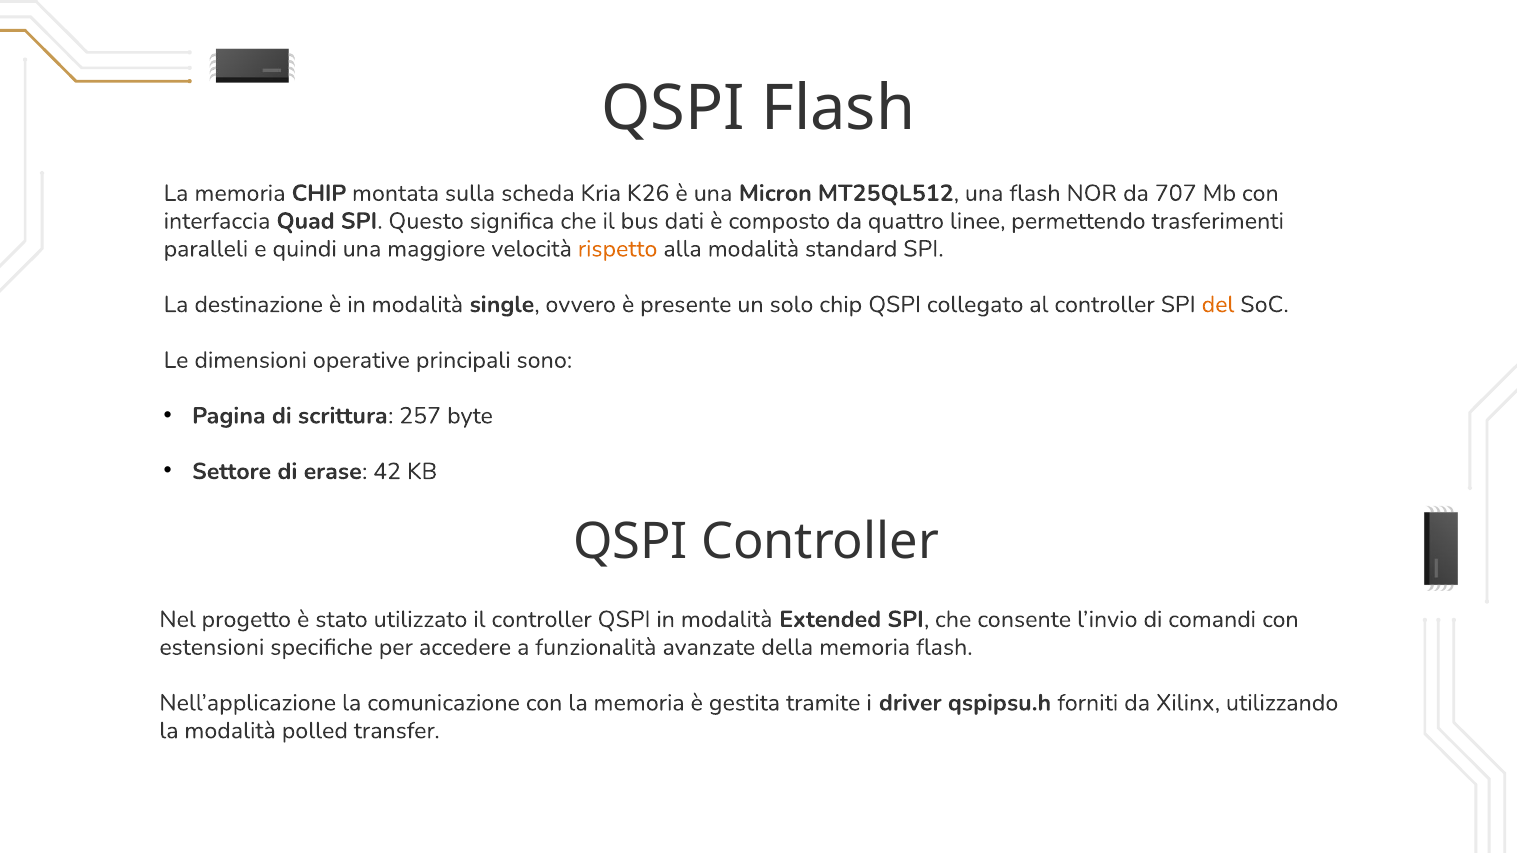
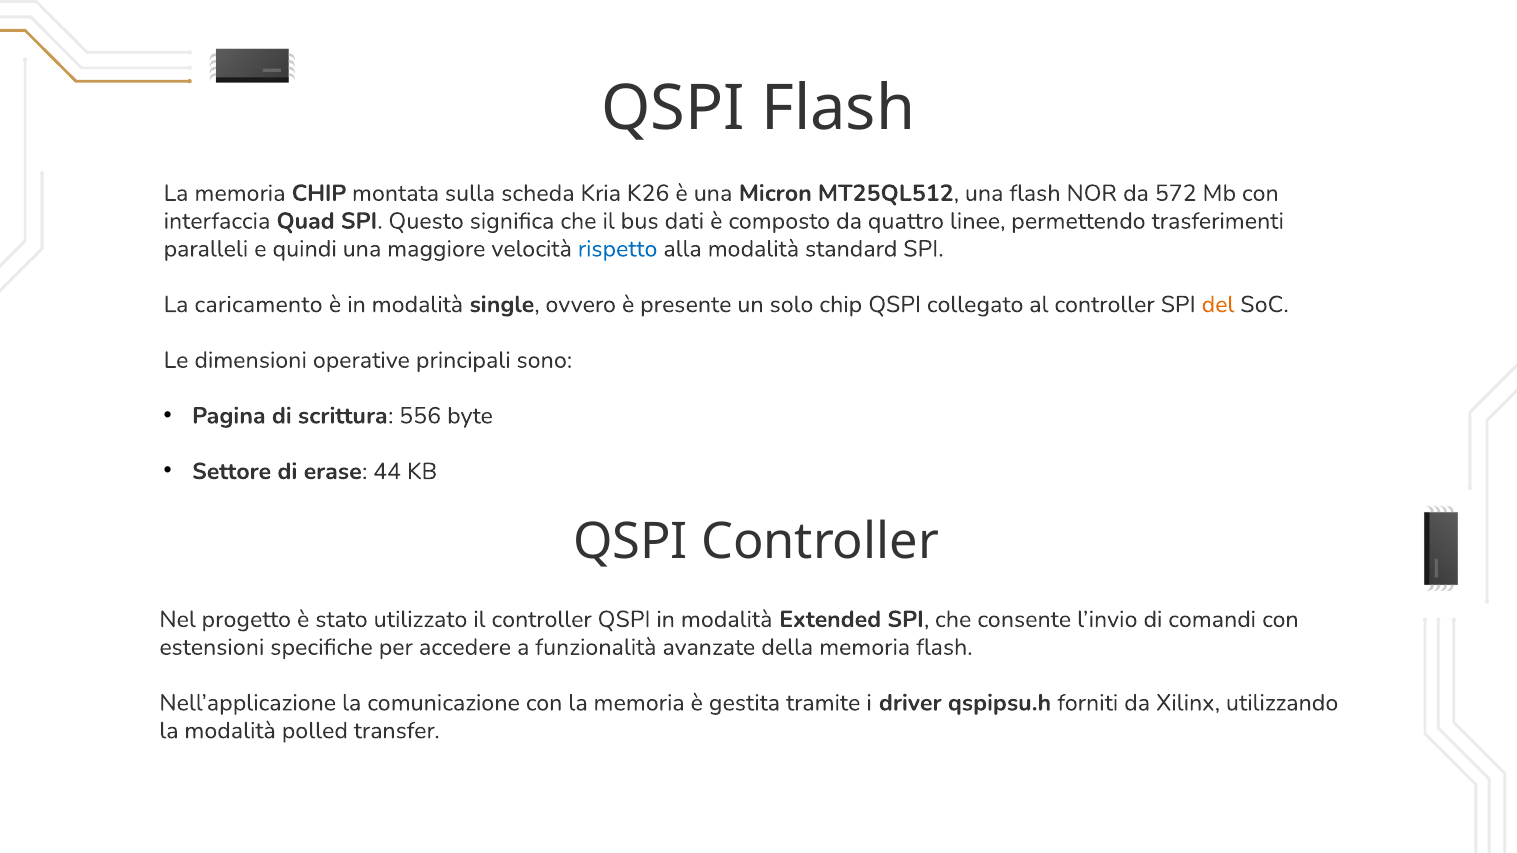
707: 707 -> 572
rispetto colour: orange -> blue
destinazione: destinazione -> caricamento
257: 257 -> 556
42: 42 -> 44
